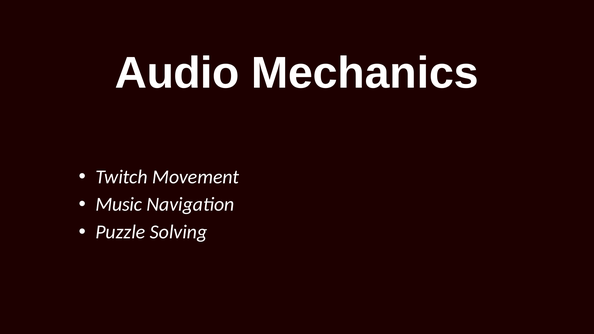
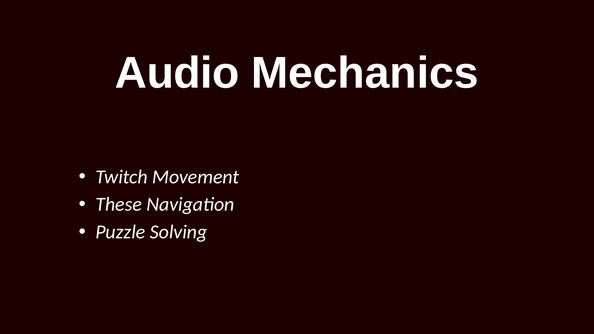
Music: Music -> These
